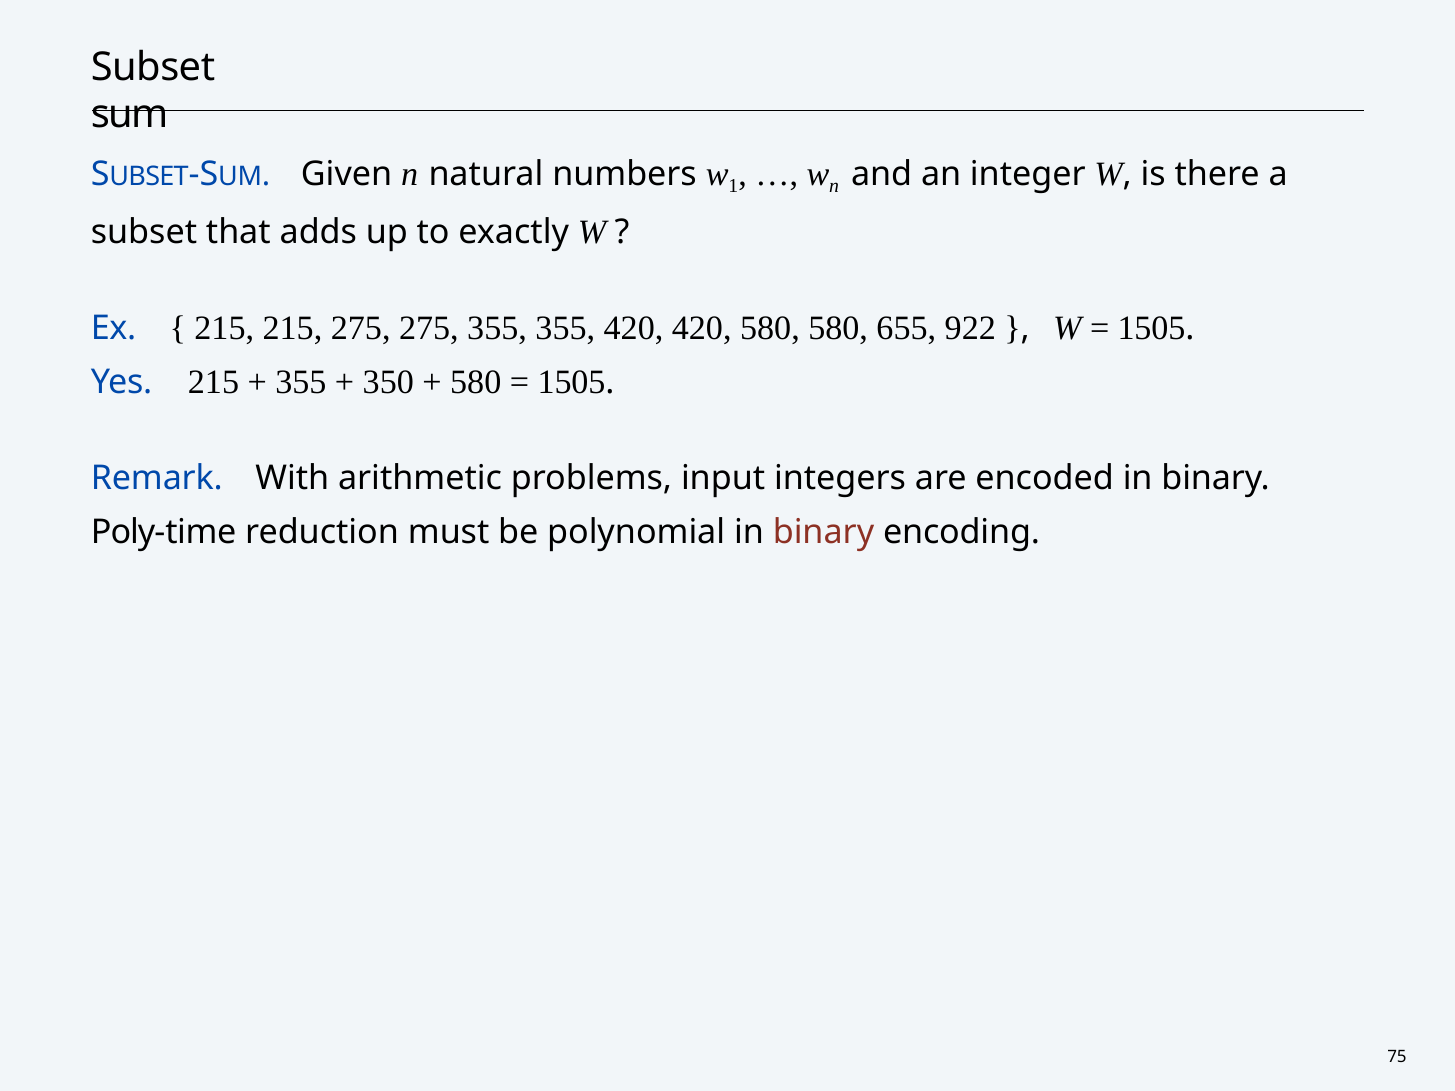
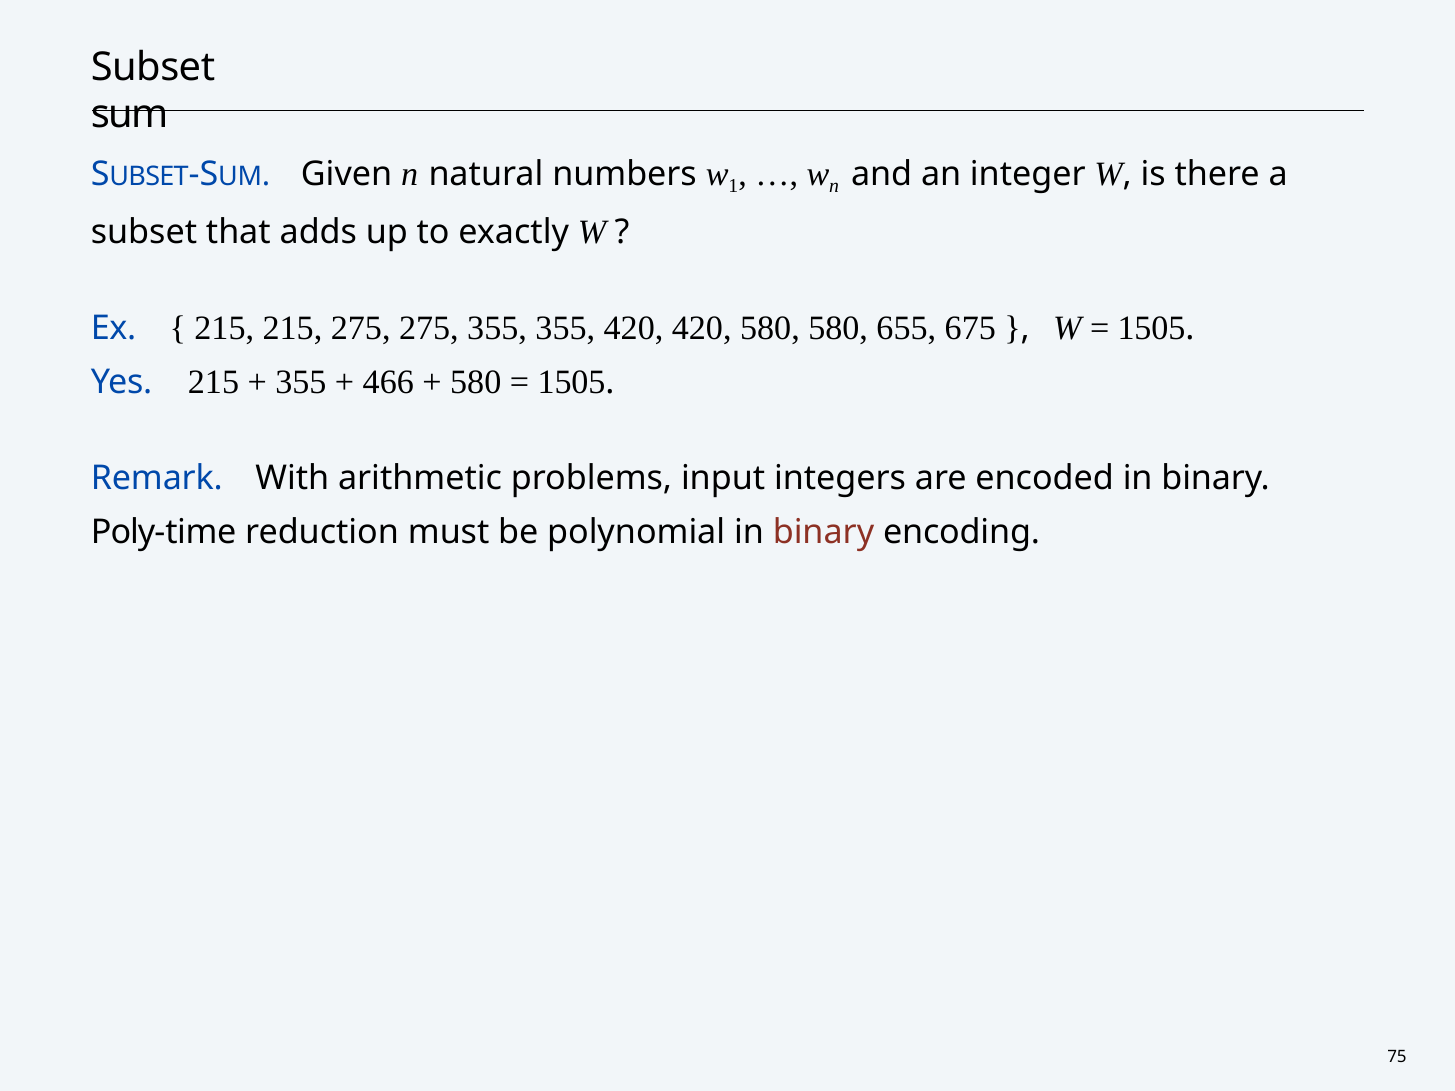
922: 922 -> 675
350: 350 -> 466
